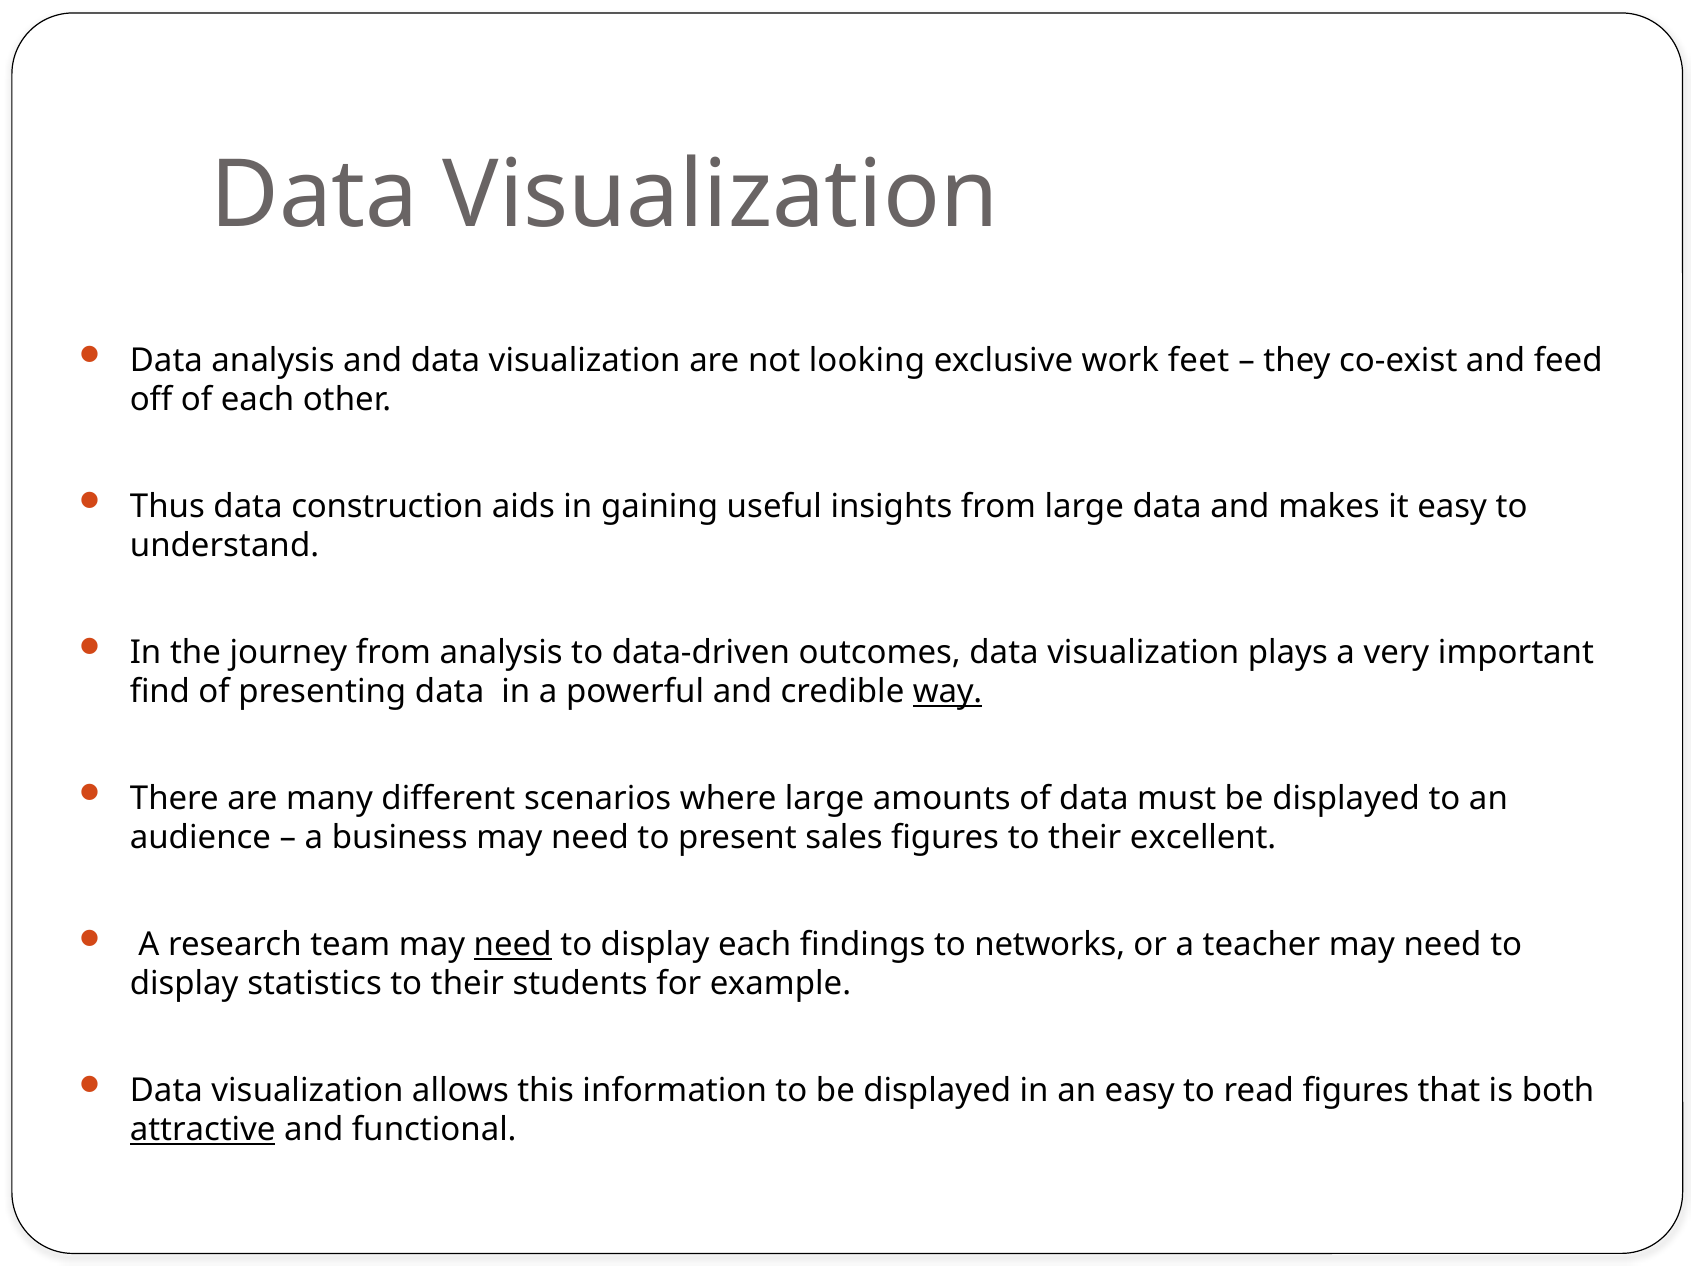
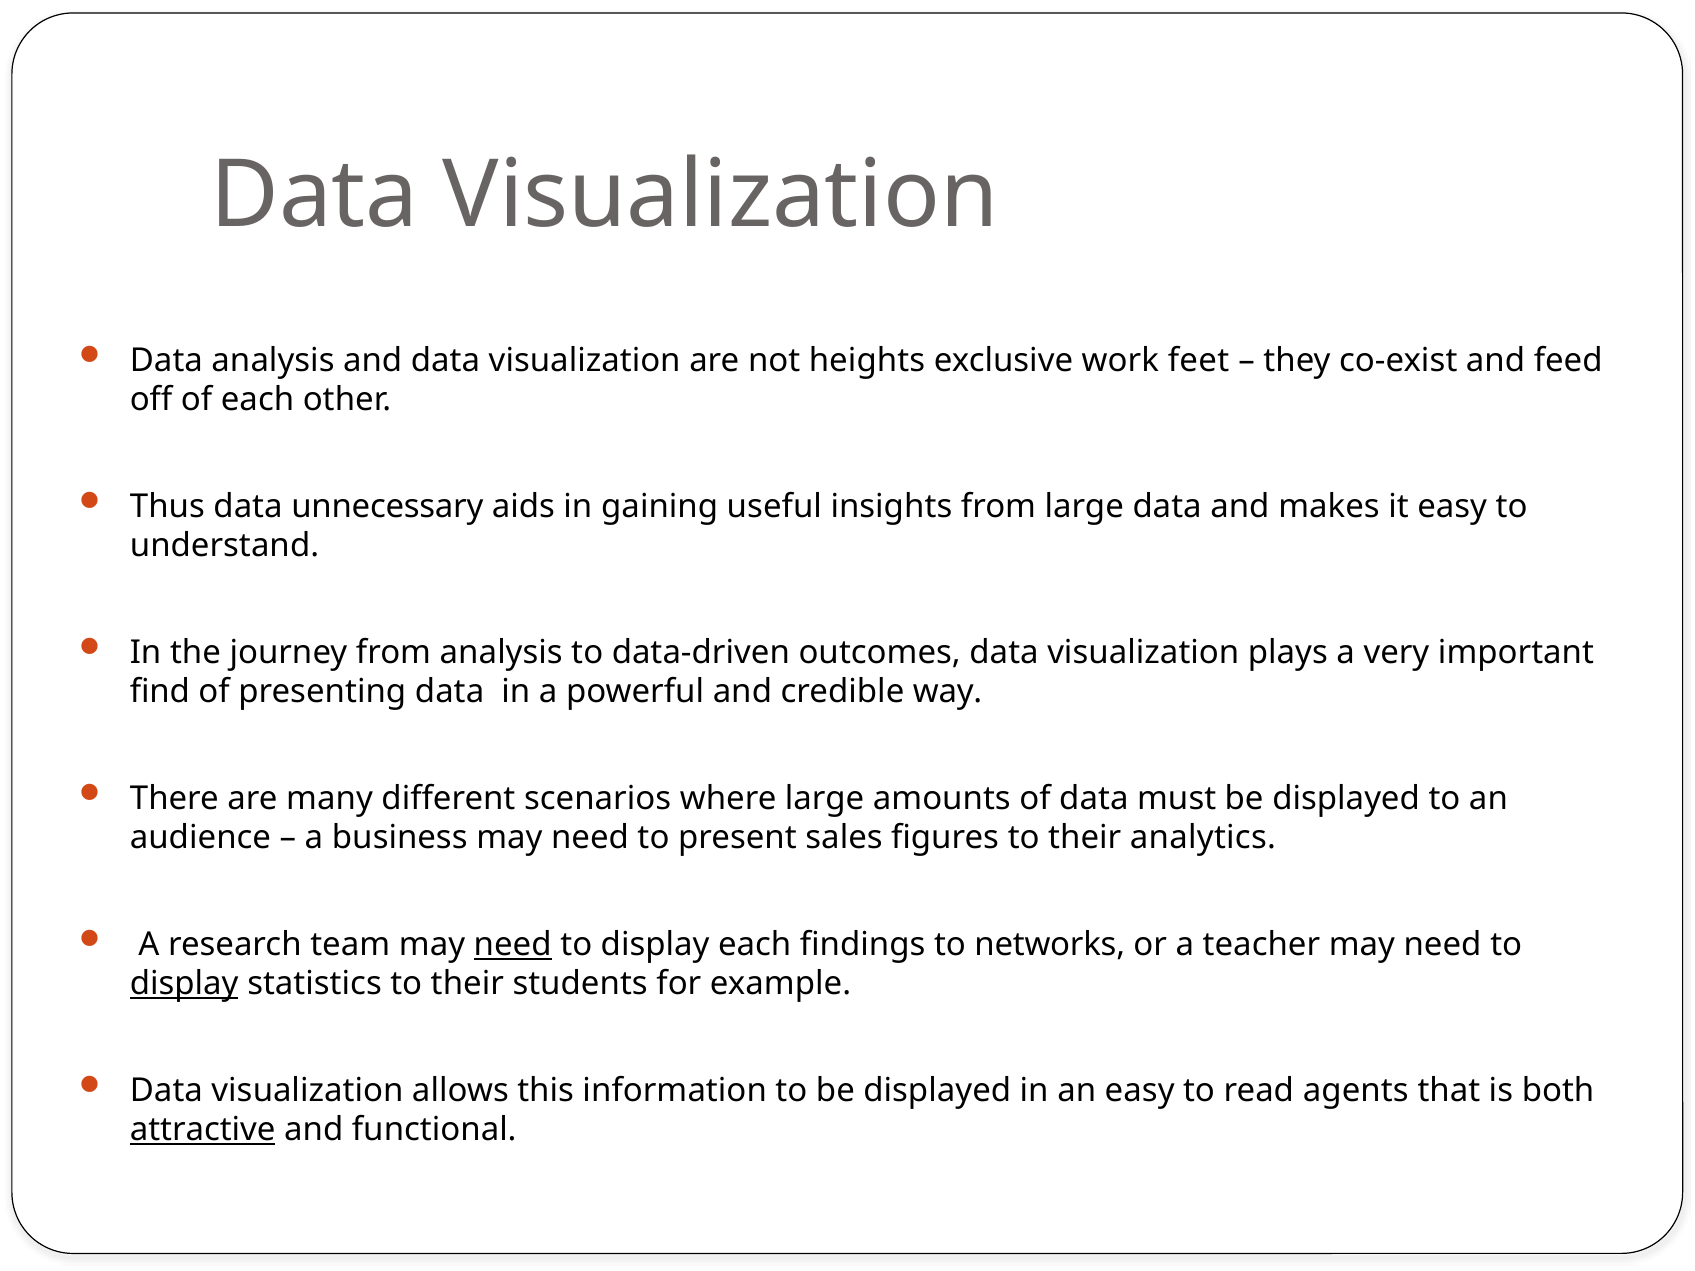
looking: looking -> heights
construction: construction -> unnecessary
way underline: present -> none
excellent: excellent -> analytics
display at (184, 984) underline: none -> present
read figures: figures -> agents
